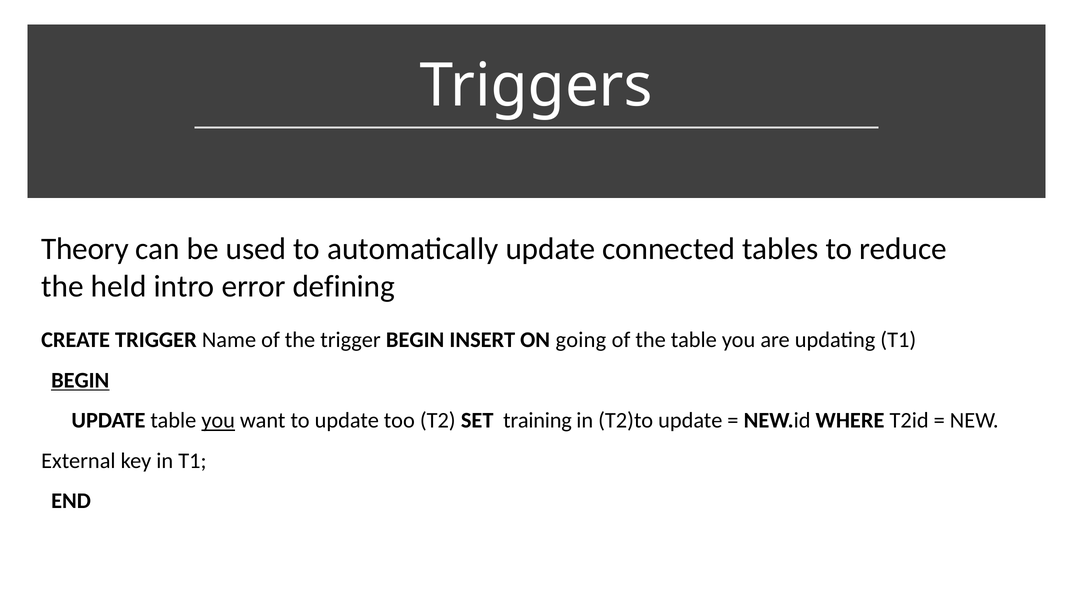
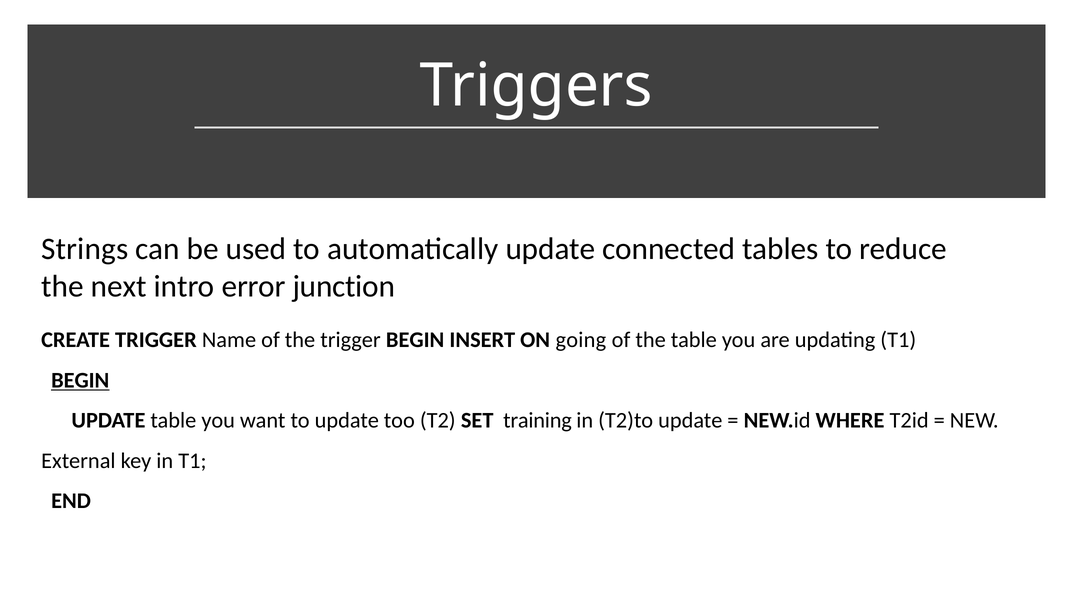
Theory: Theory -> Strings
held: held -> next
defining: defining -> junction
you at (218, 421) underline: present -> none
